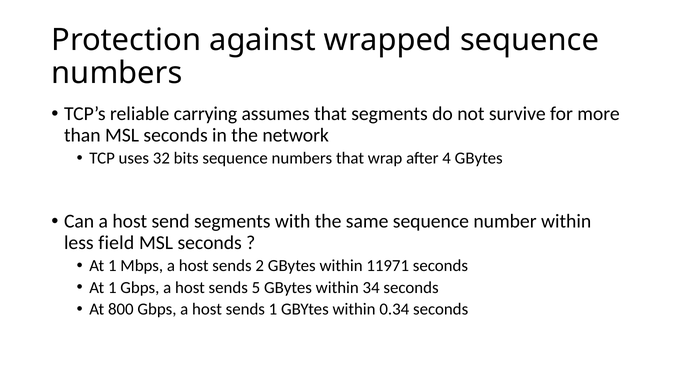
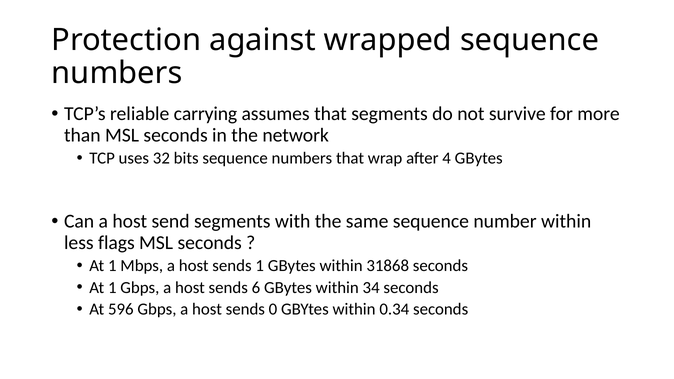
field: field -> flags
sends 2: 2 -> 1
11971: 11971 -> 31868
5: 5 -> 6
800: 800 -> 596
sends 1: 1 -> 0
